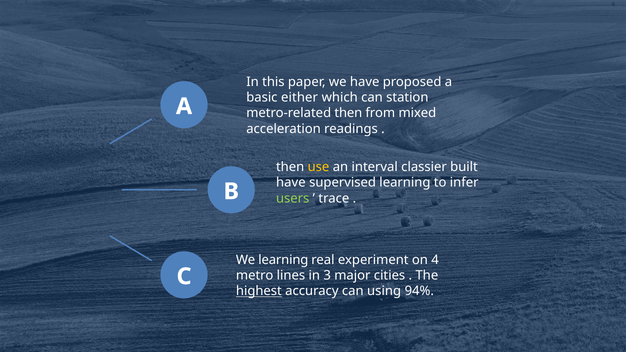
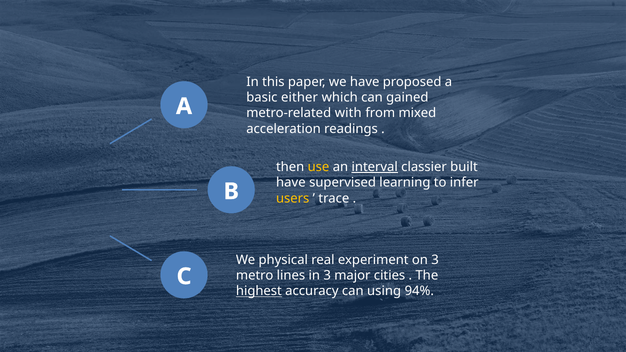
station: station -> gained
metro-related then: then -> with
interval underline: none -> present
users colour: light green -> yellow
We learning: learning -> physical
on 4: 4 -> 3
